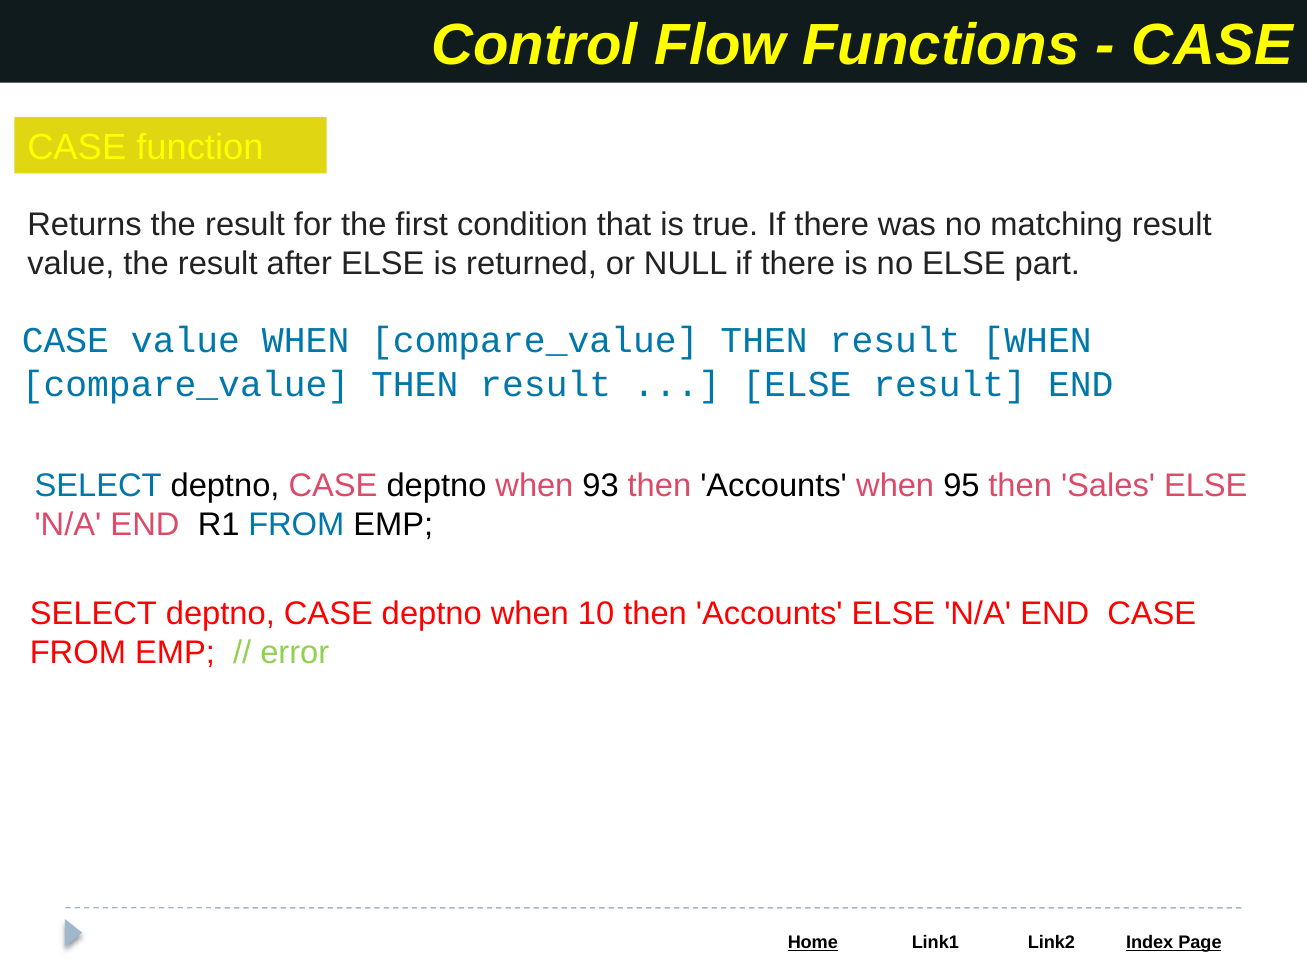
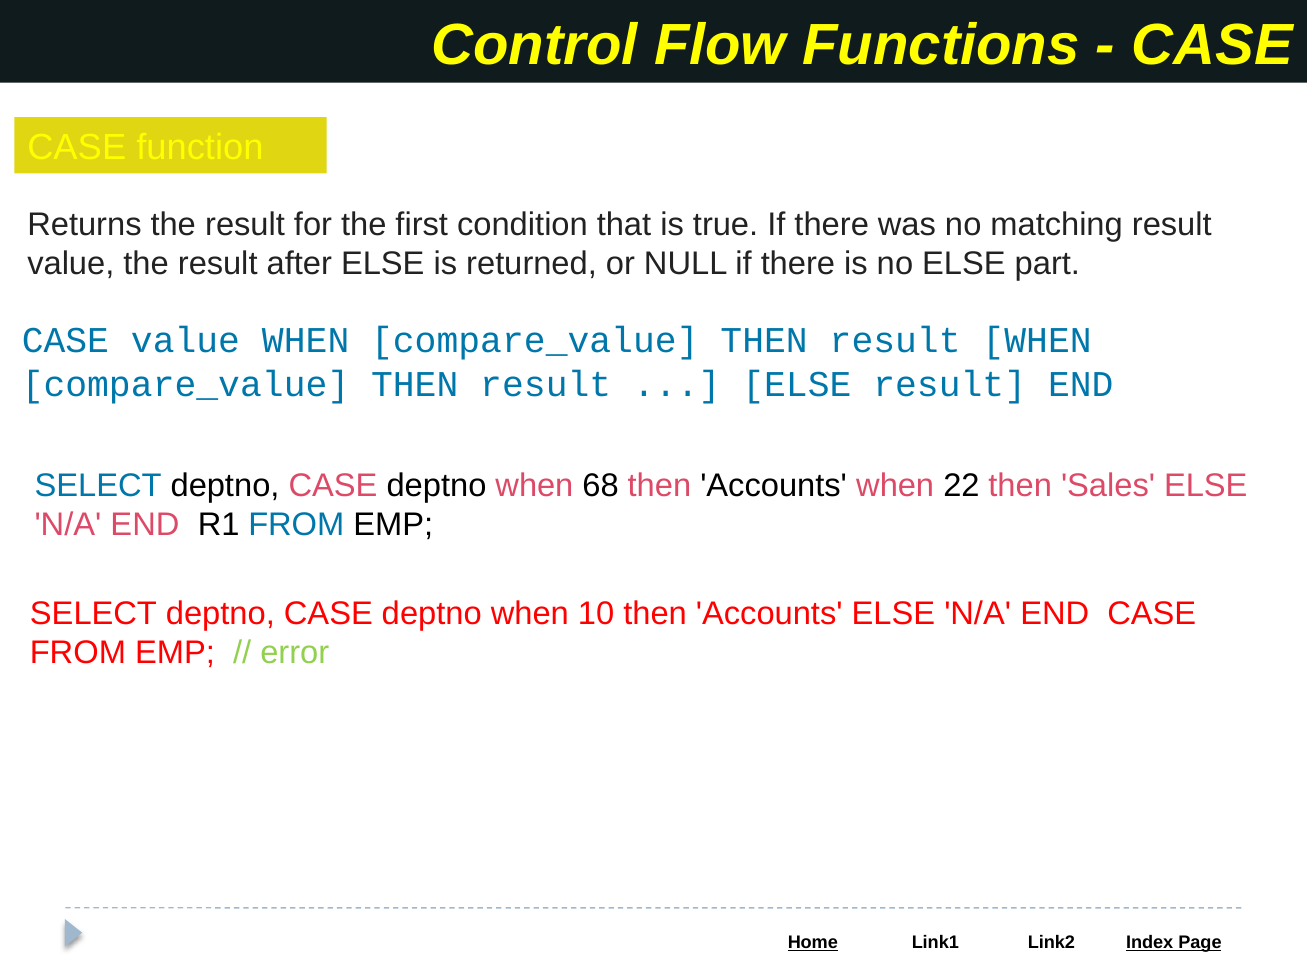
93: 93 -> 68
95: 95 -> 22
